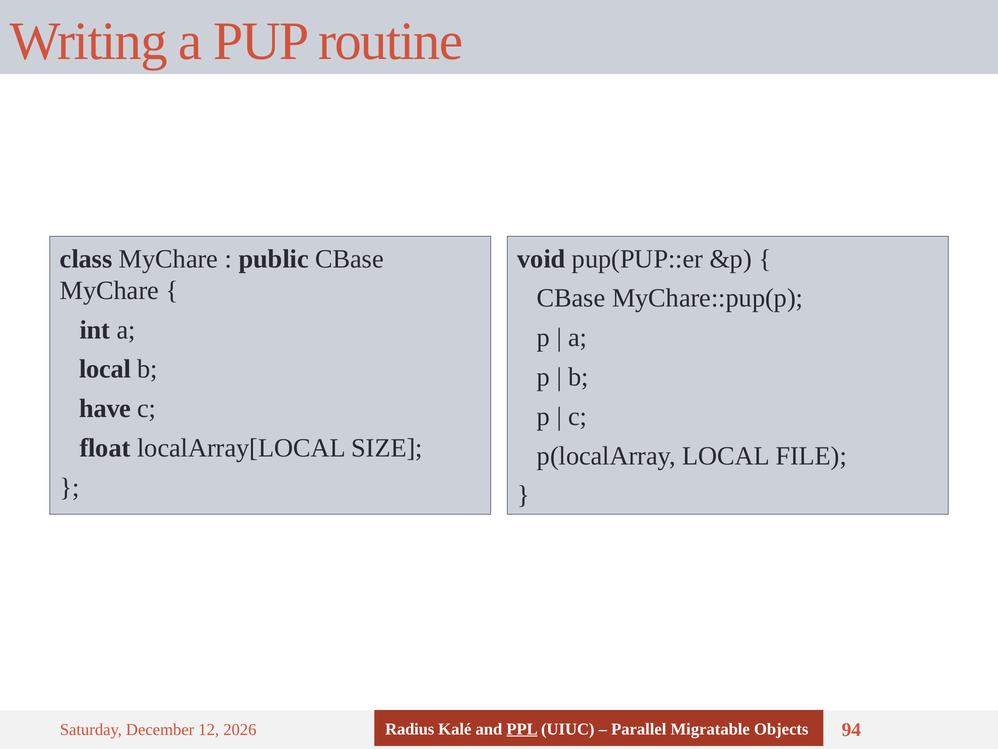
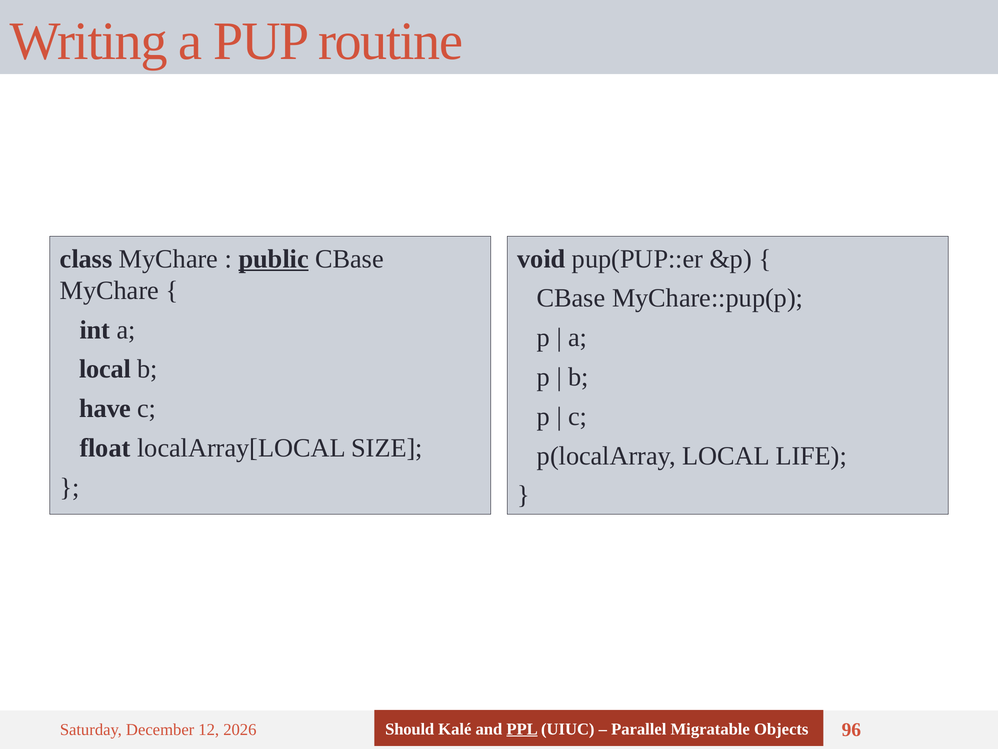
public underline: none -> present
FILE: FILE -> LIFE
Radius: Radius -> Should
94: 94 -> 96
